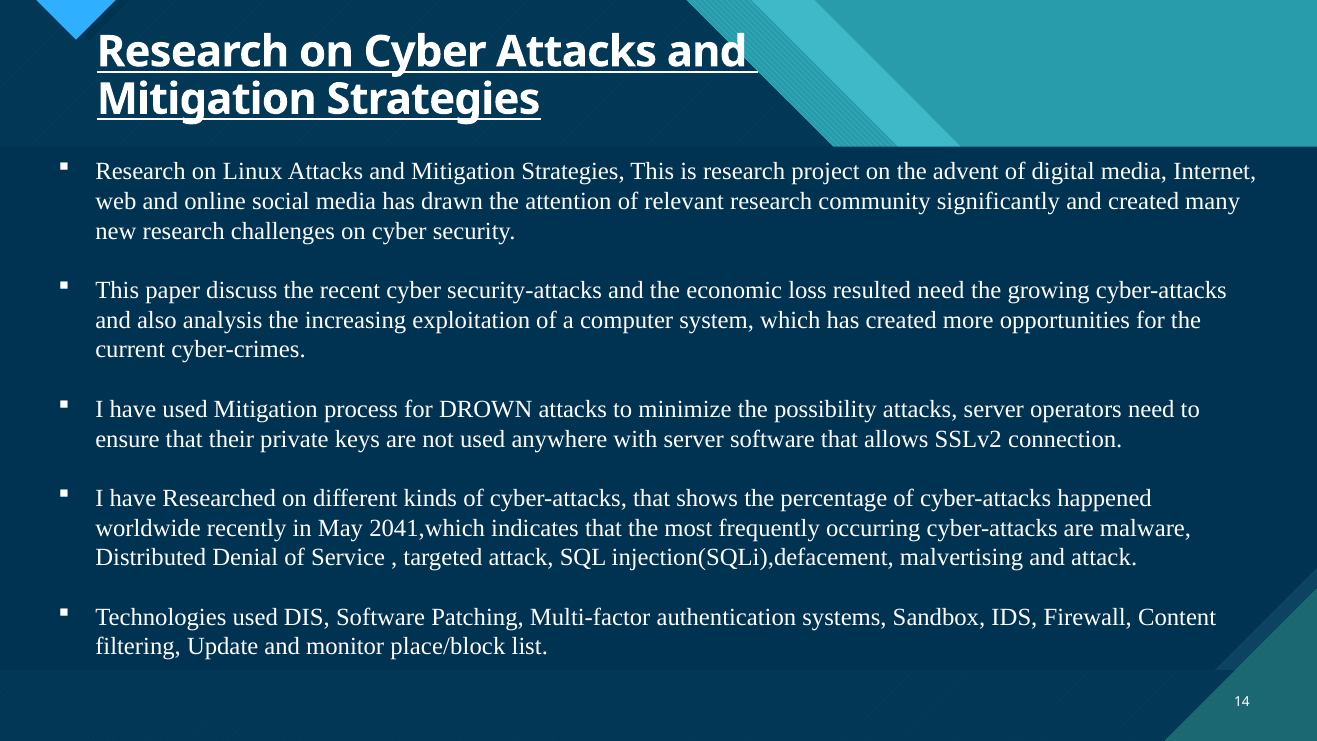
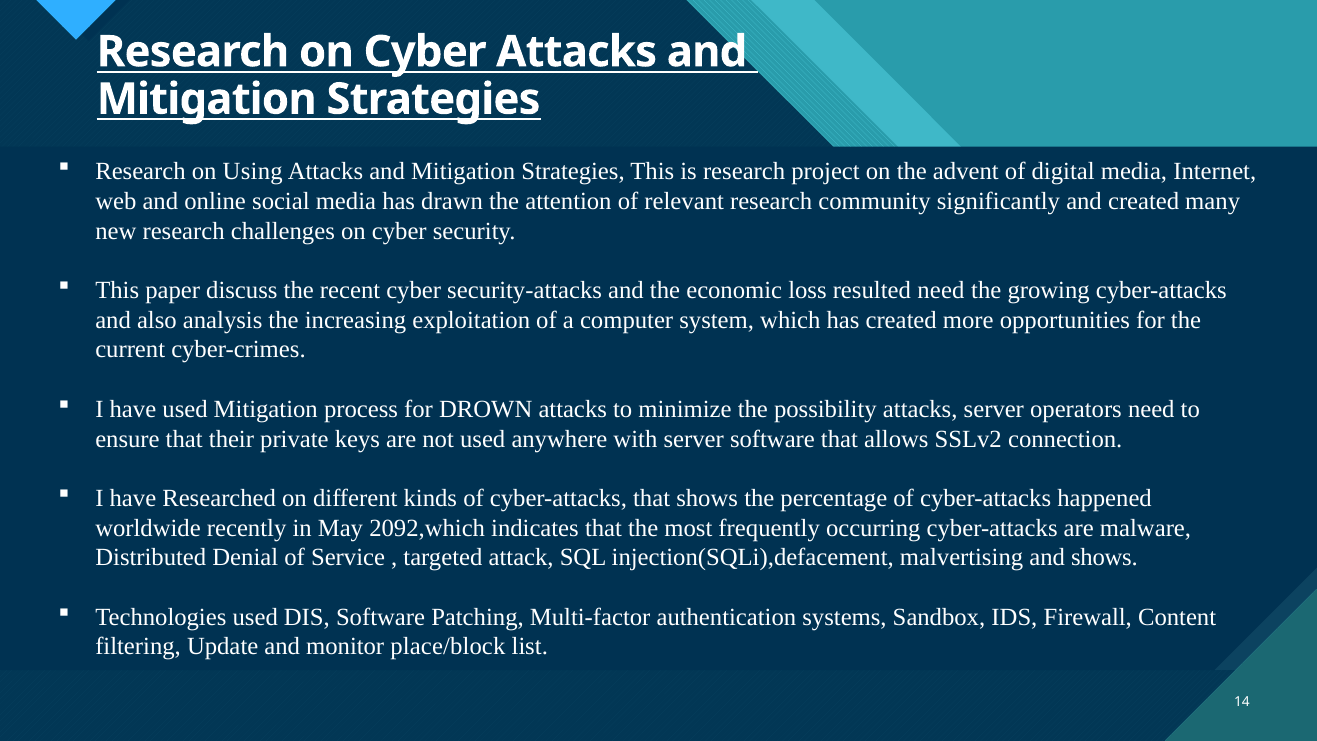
Linux: Linux -> Using
2041,which: 2041,which -> 2092,which
and attack: attack -> shows
